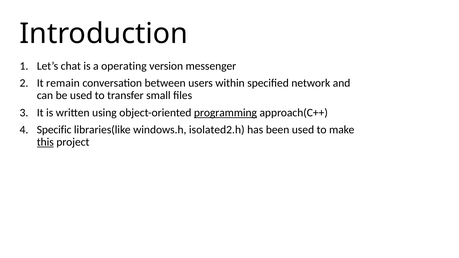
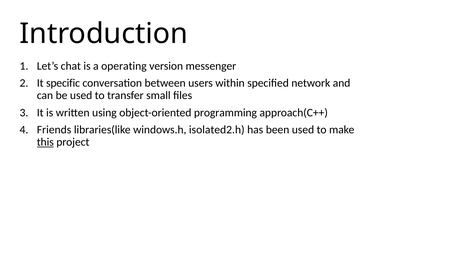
remain: remain -> specific
programming underline: present -> none
Specific: Specific -> Friends
